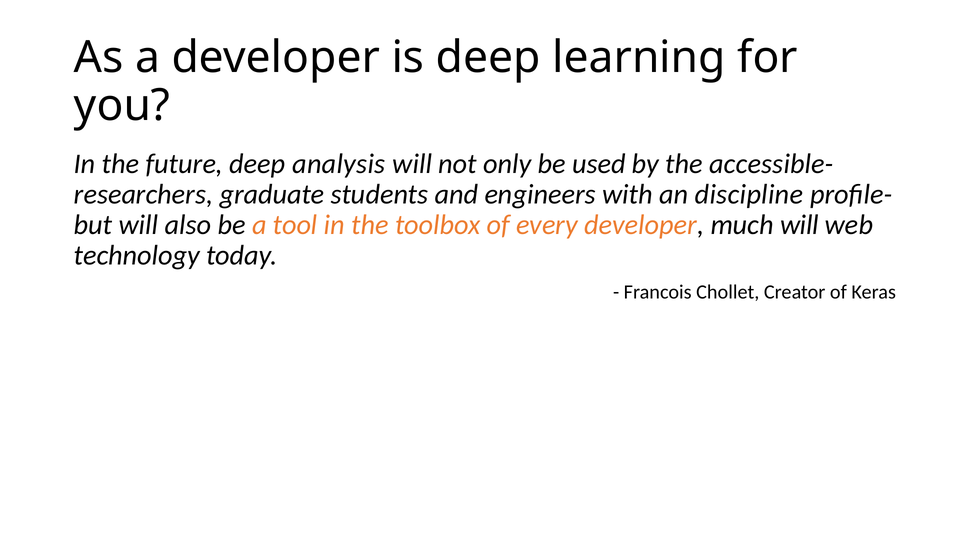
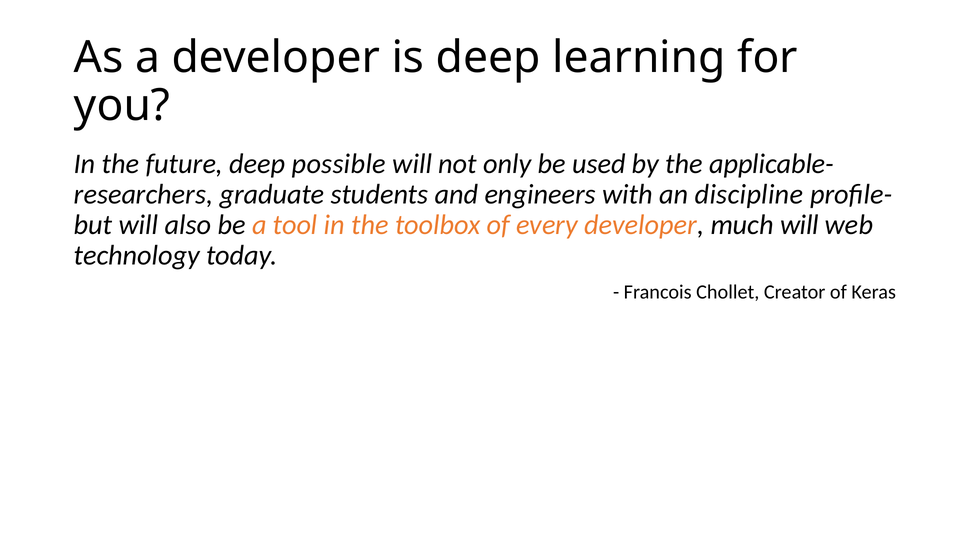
analysis: analysis -> possible
accessible-: accessible- -> applicable-
